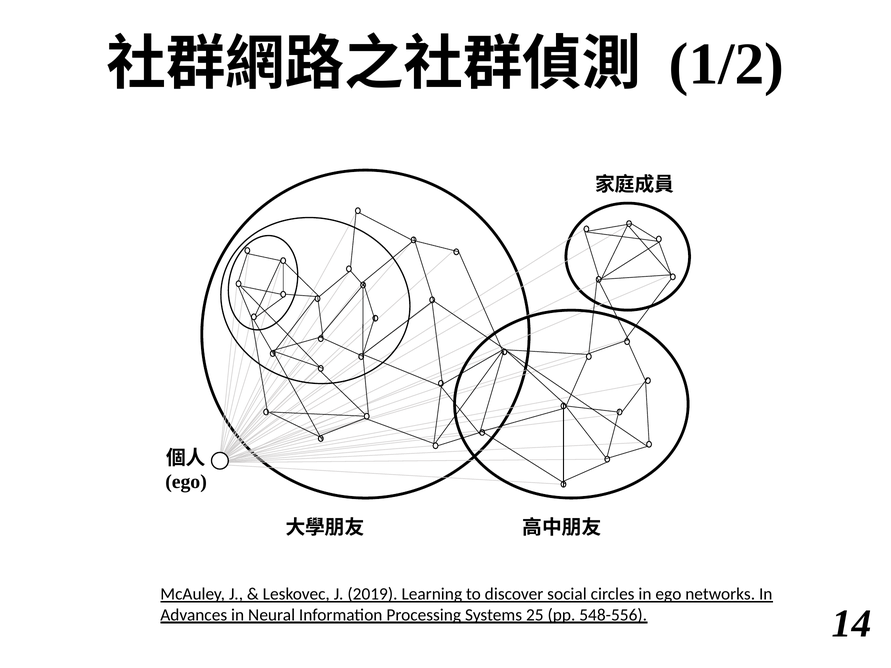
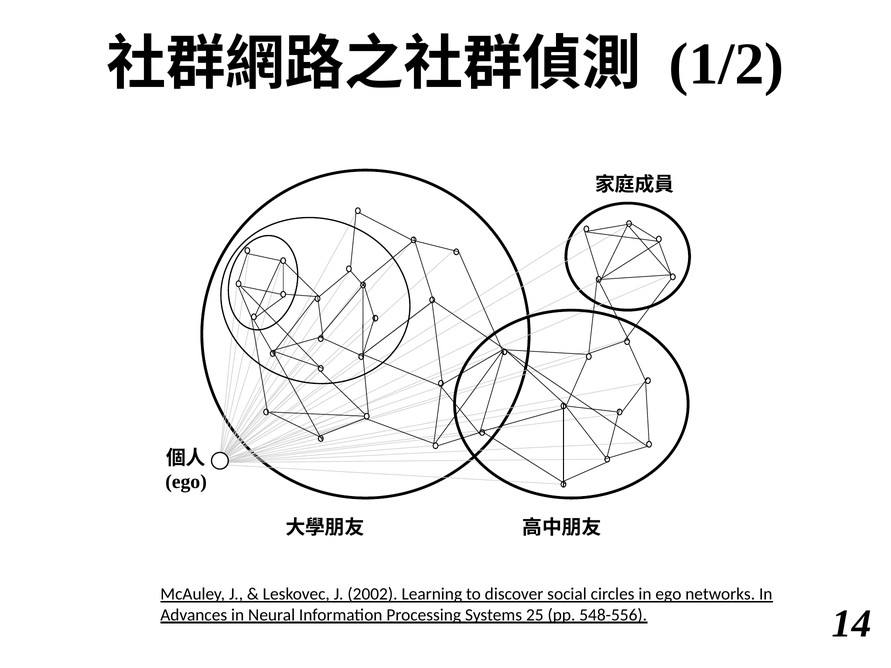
2019: 2019 -> 2002
